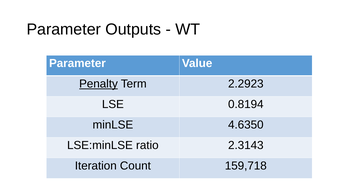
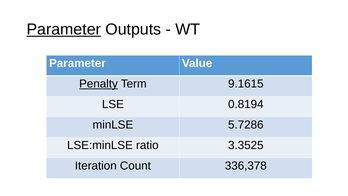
Parameter at (64, 29) underline: none -> present
2.2923: 2.2923 -> 9.1615
4.6350: 4.6350 -> 5.7286
2.3143: 2.3143 -> 3.3525
159,718: 159,718 -> 336,378
